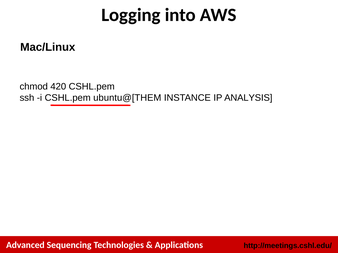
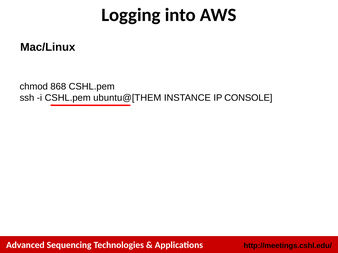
420: 420 -> 868
ANALYSIS: ANALYSIS -> CONSOLE
